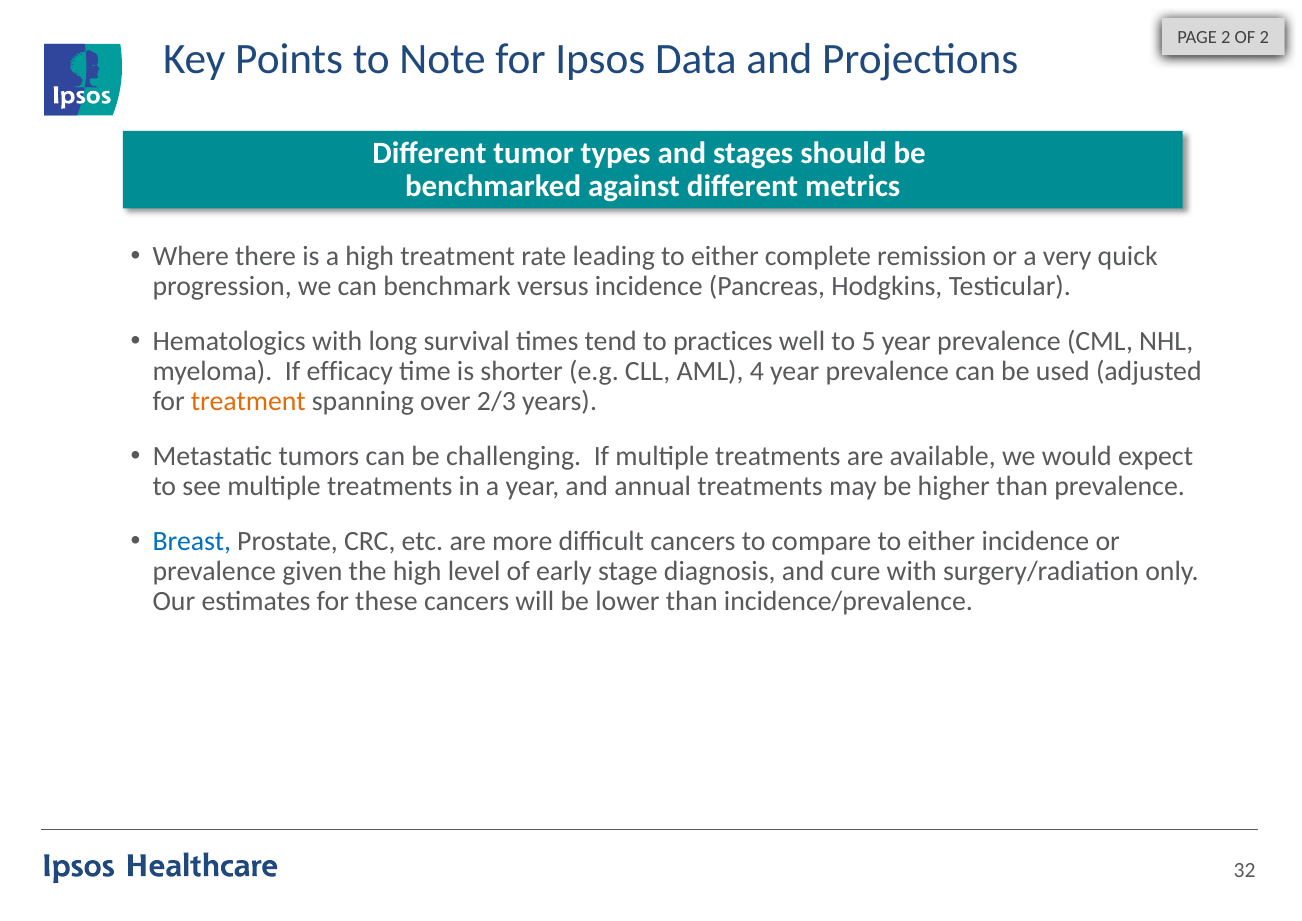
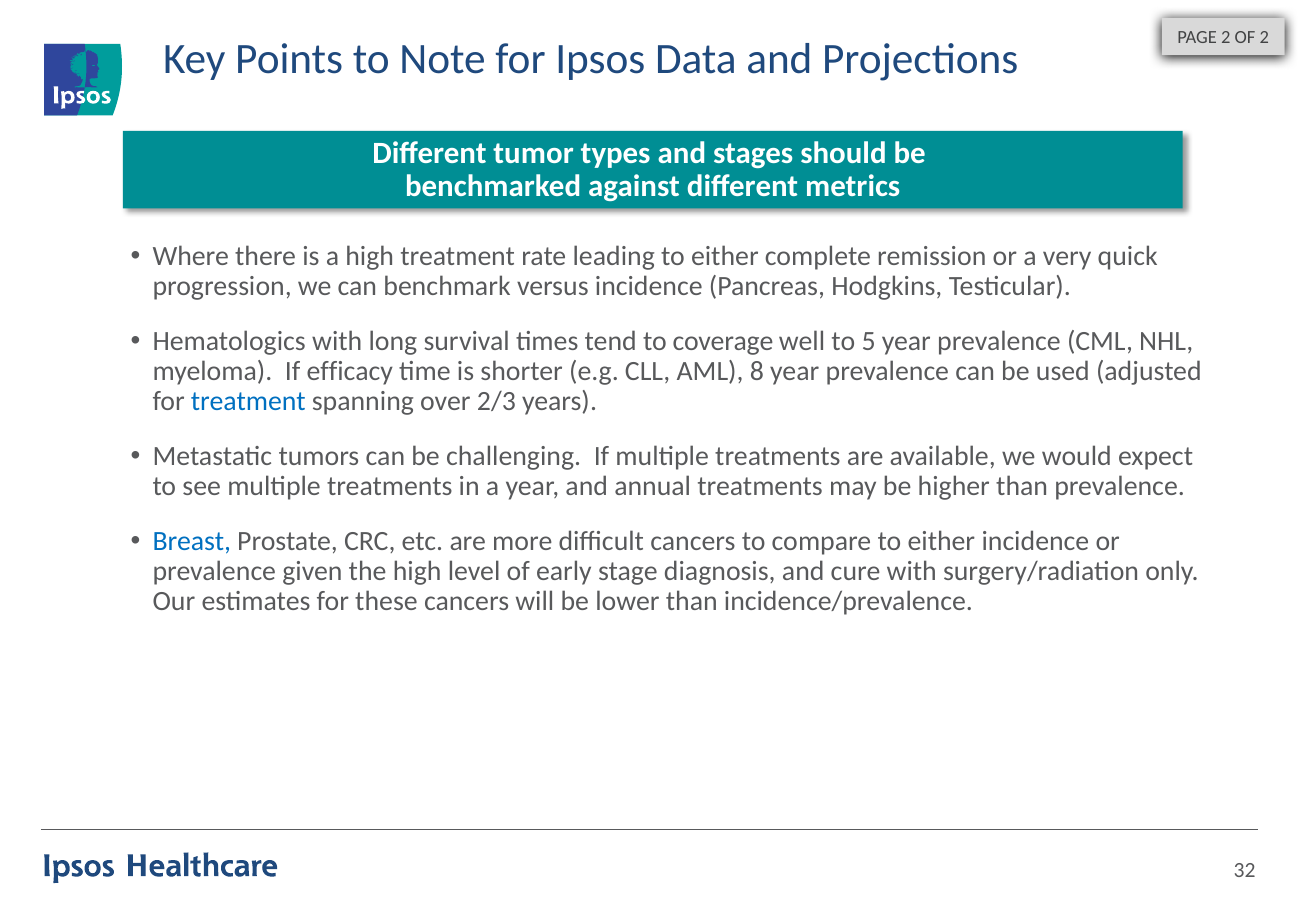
practices: practices -> coverage
4: 4 -> 8
treatment at (248, 401) colour: orange -> blue
